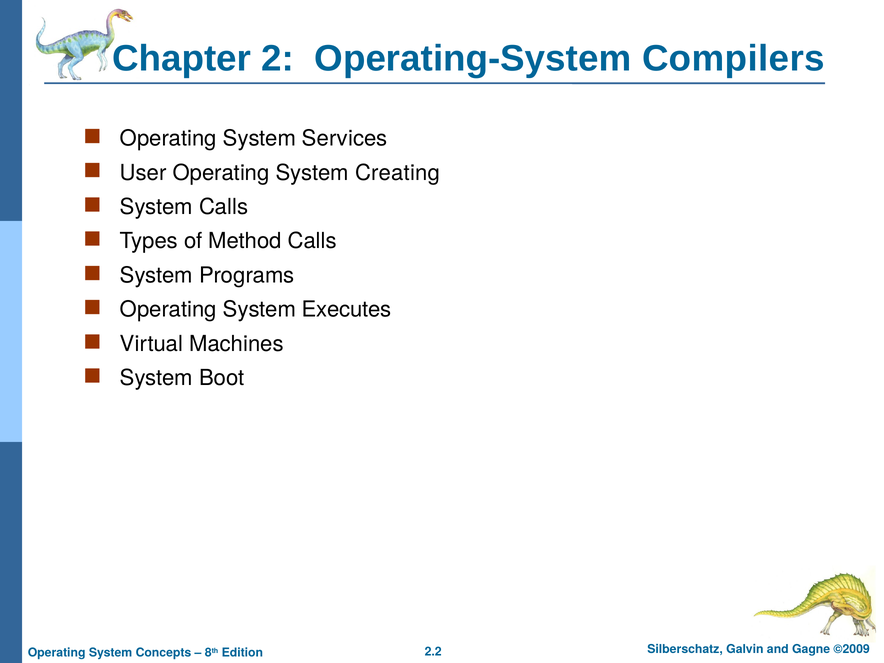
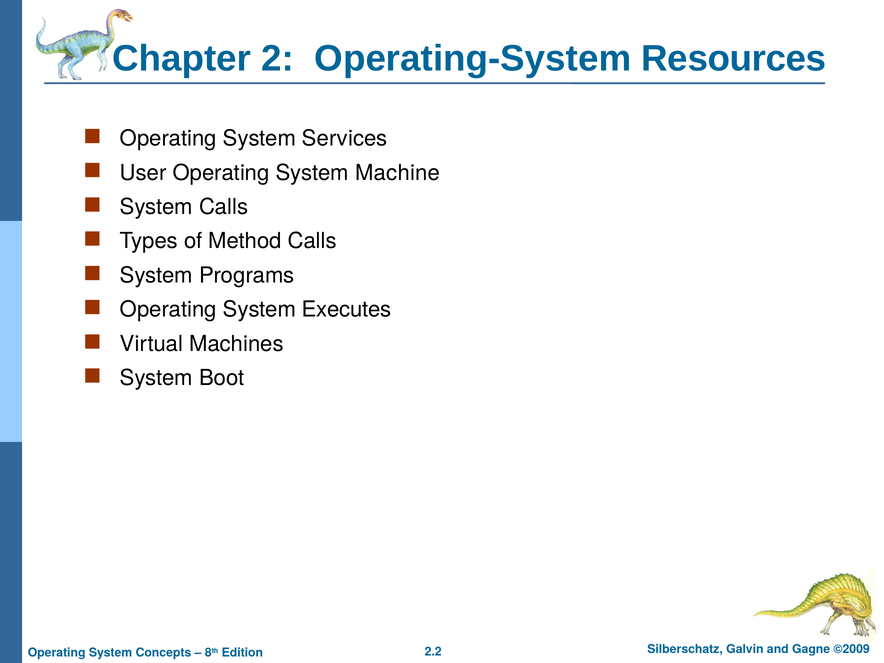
Compilers: Compilers -> Resources
Creating: Creating -> Machine
